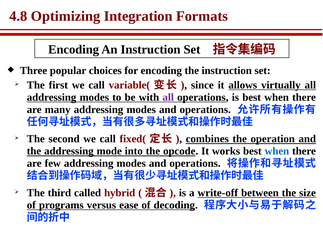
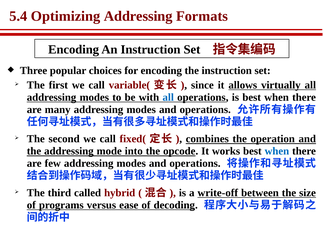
4.8: 4.8 -> 5.4
Optimizing Integration: Integration -> Addressing
all at (168, 97) colour: purple -> blue
